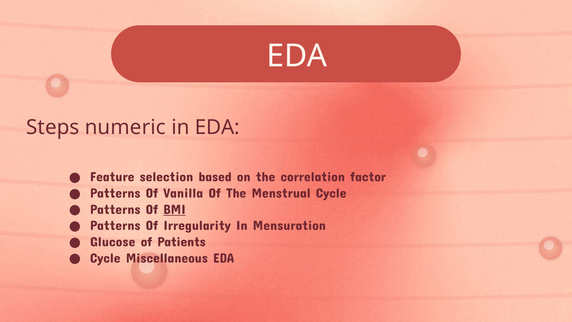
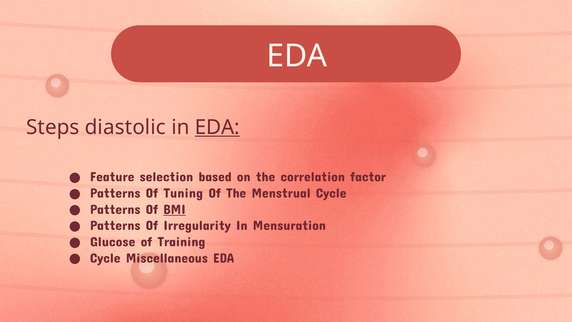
numeric: numeric -> diastolic
EDA at (217, 127) underline: none -> present
Vanilla: Vanilla -> Tuning
Patients: Patients -> Training
